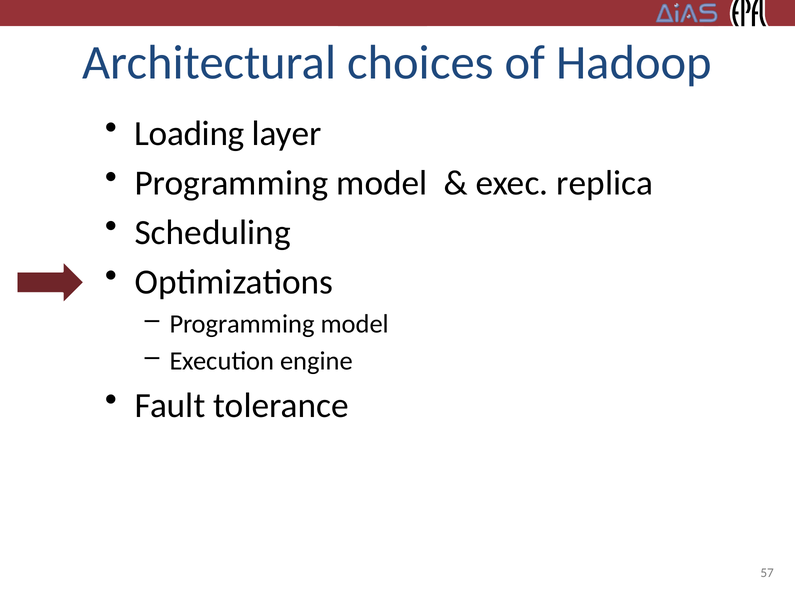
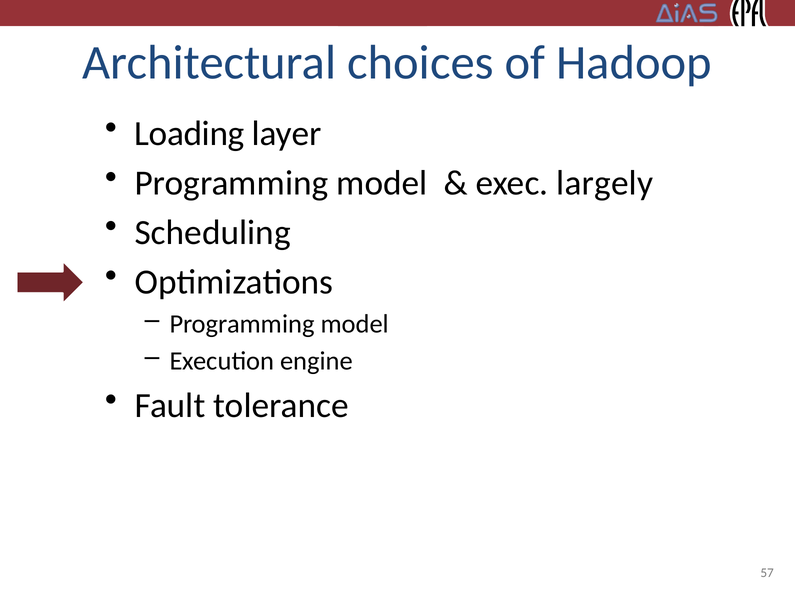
replica: replica -> largely
